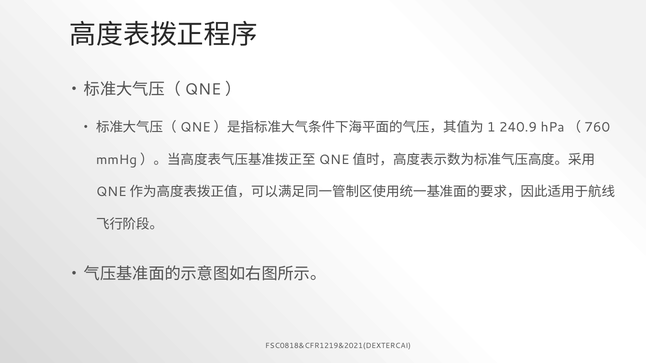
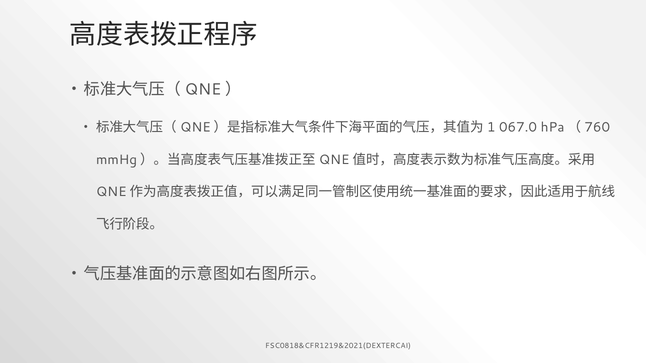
240.9: 240.9 -> 067.0
